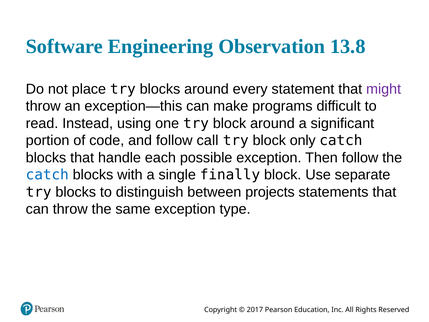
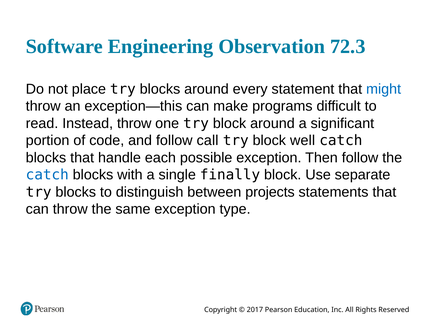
13.8: 13.8 -> 72.3
might colour: purple -> blue
Instead using: using -> throw
only: only -> well
